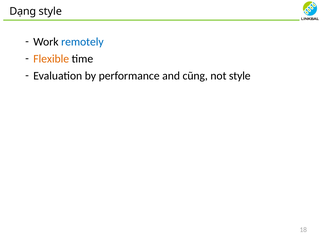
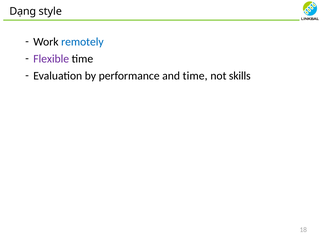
Flexible colour: orange -> purple
and cũng: cũng -> time
not style: style -> skills
